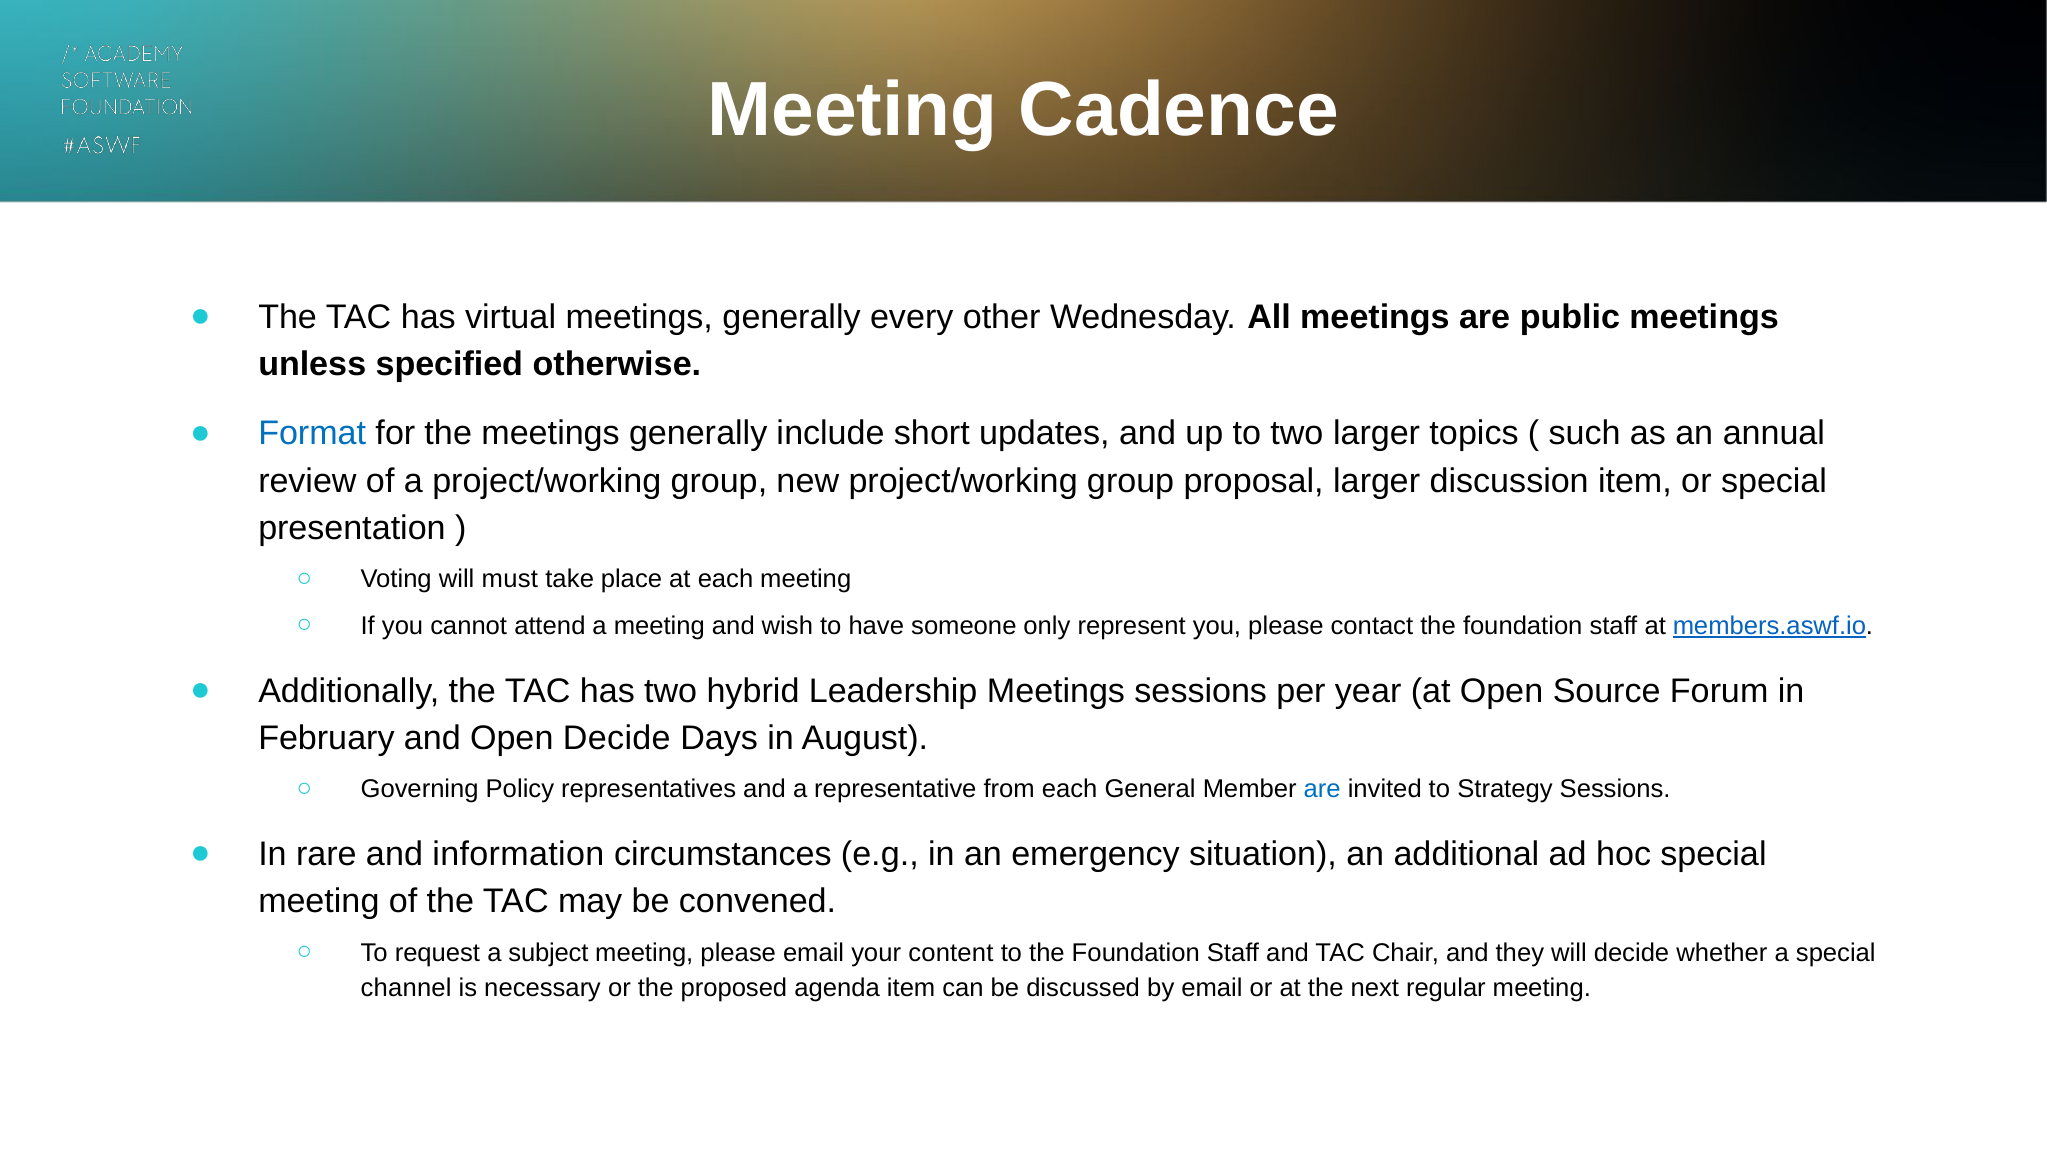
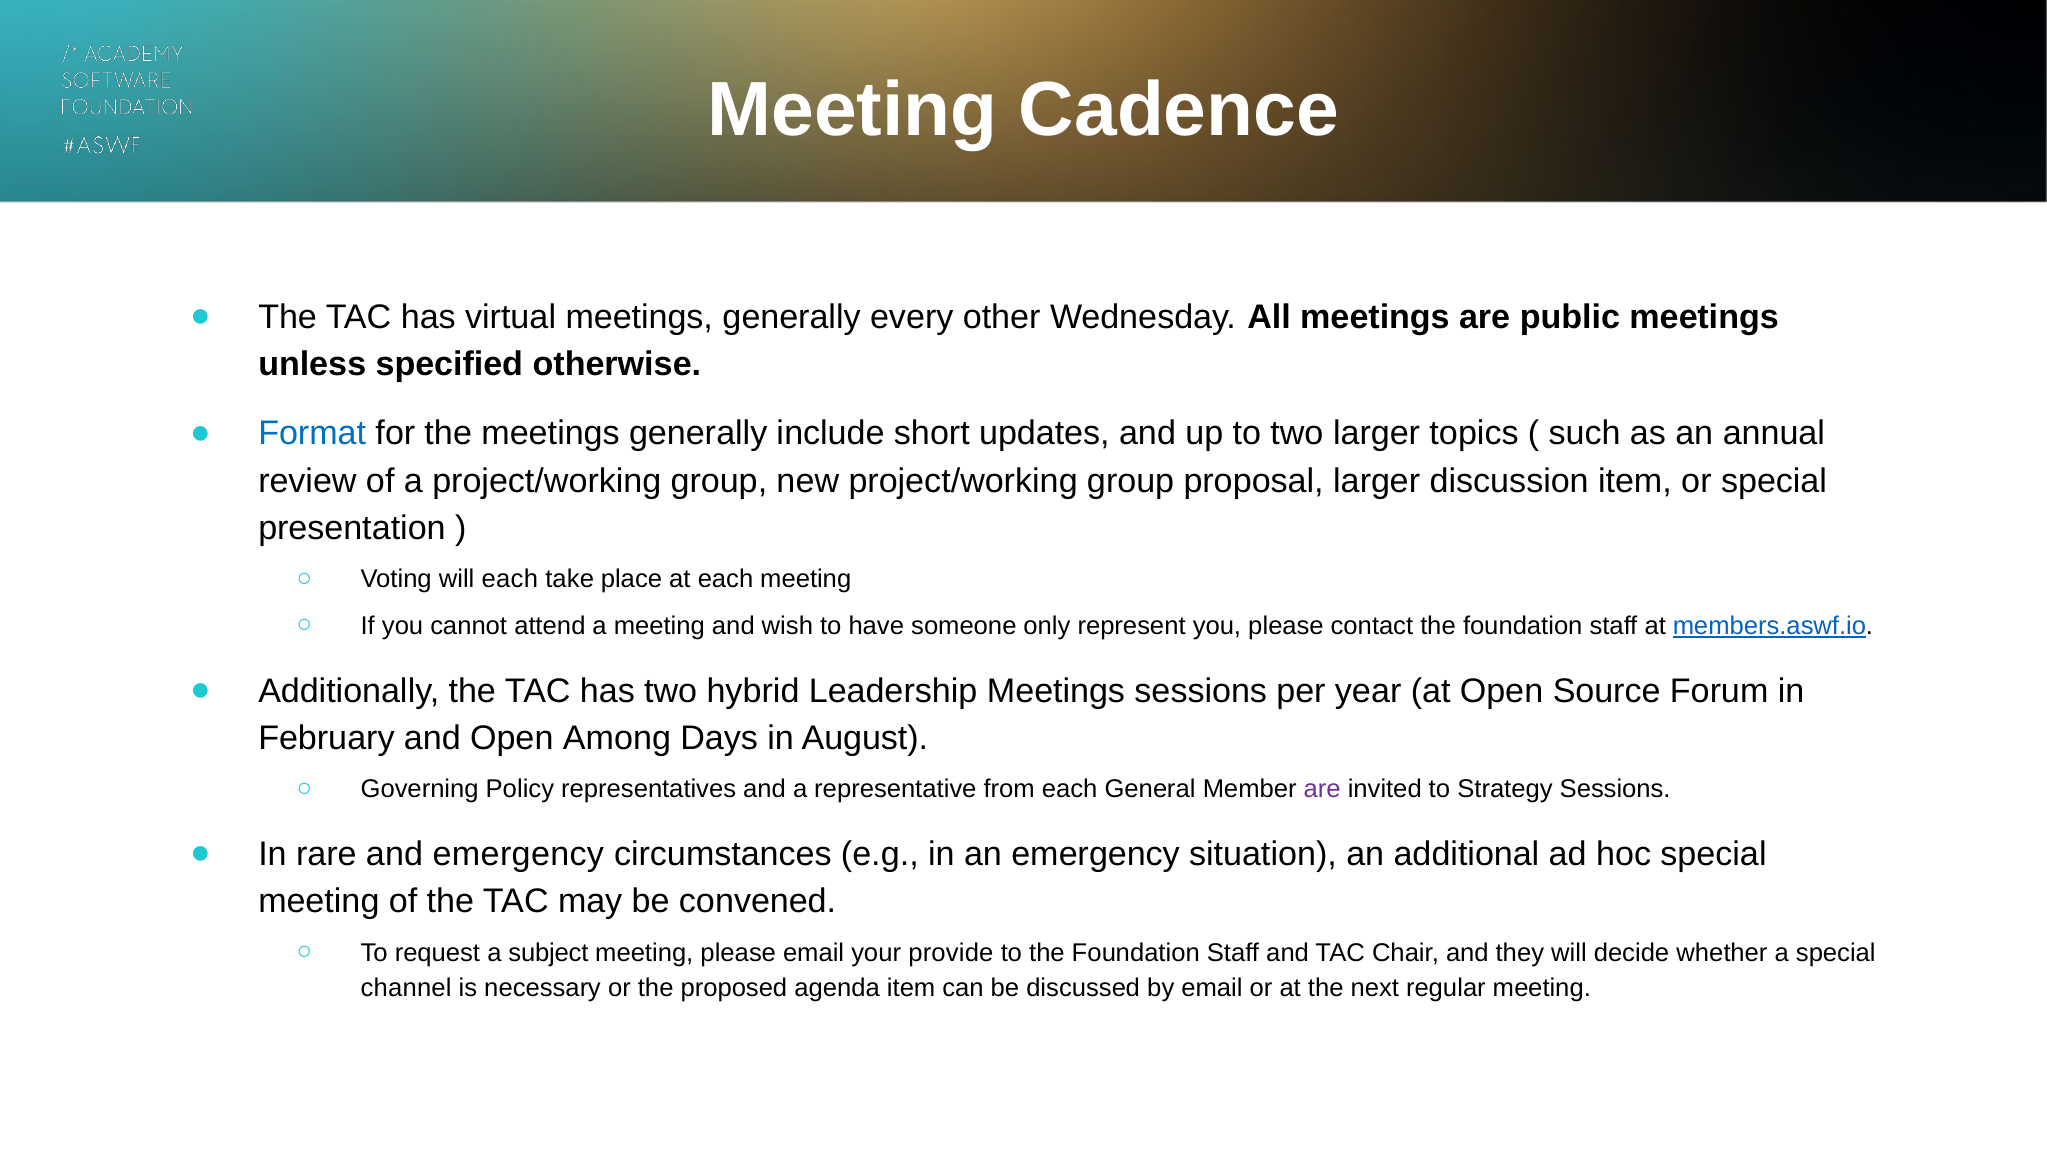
will must: must -> each
Open Decide: Decide -> Among
are at (1322, 790) colour: blue -> purple
and information: information -> emergency
content: content -> provide
